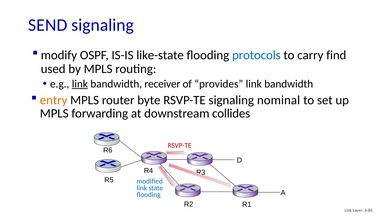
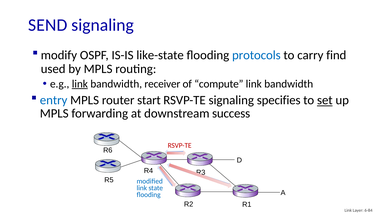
provides: provides -> compute
entry colour: orange -> blue
byte: byte -> start
nominal: nominal -> specifies
set underline: none -> present
collides: collides -> success
